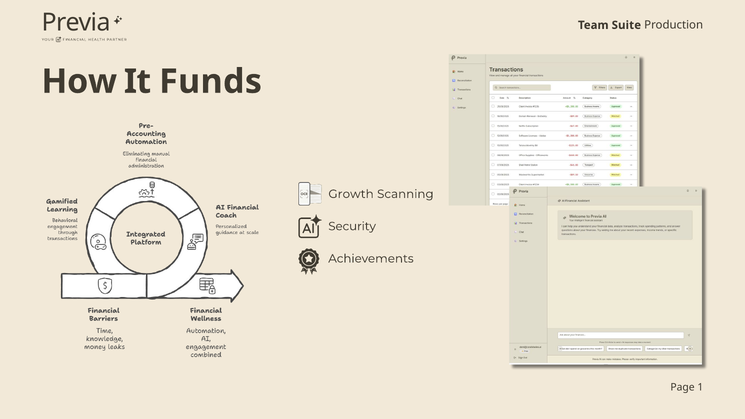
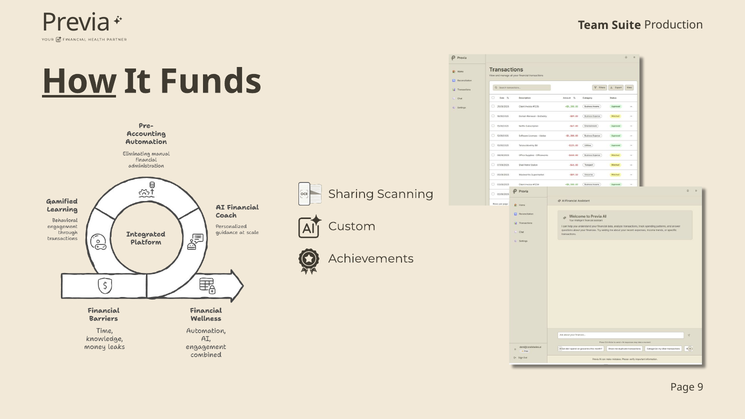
How underline: none -> present
Growth: Growth -> Sharing
Security: Security -> Custom
1: 1 -> 9
